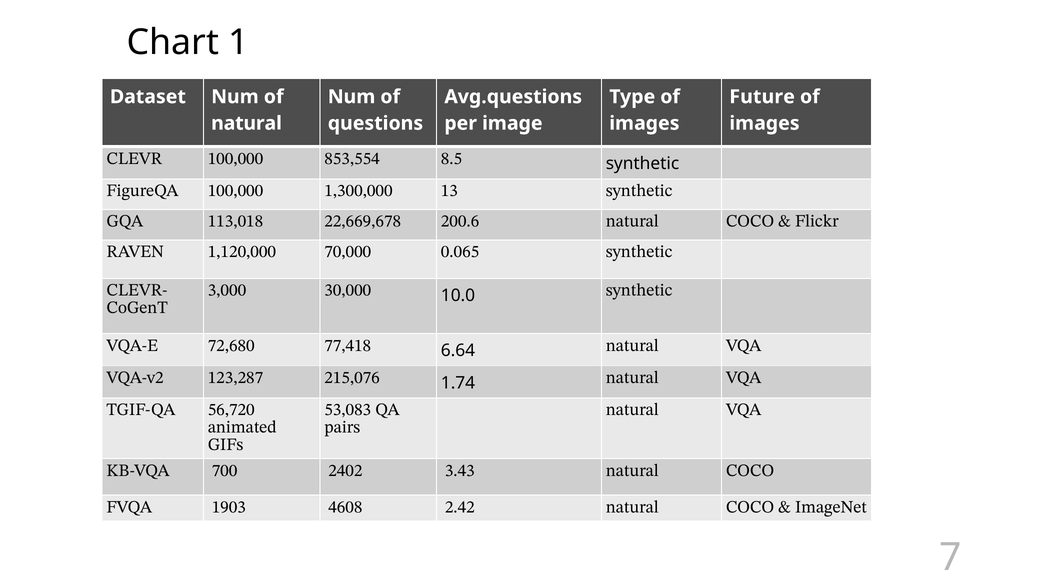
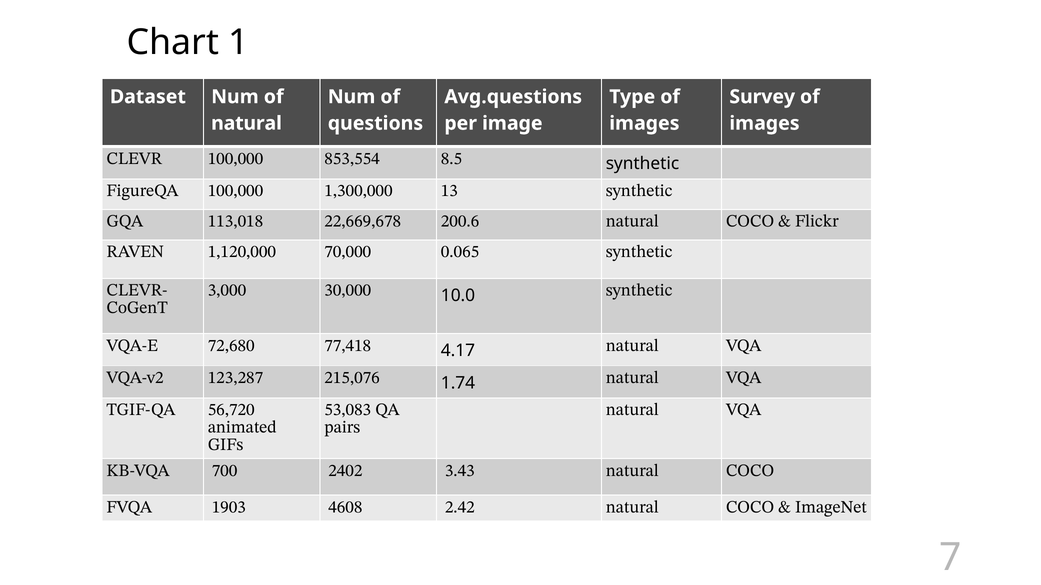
Future: Future -> Survey
6.64: 6.64 -> 4.17
